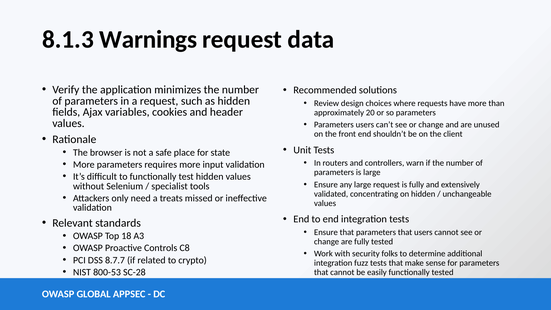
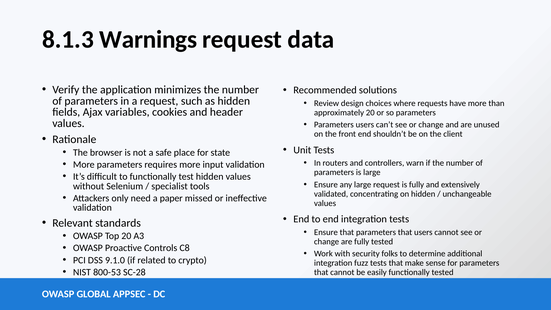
treats: treats -> paper
Top 18: 18 -> 20
8.7.7: 8.7.7 -> 9.1.0
